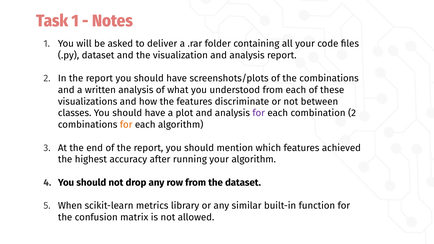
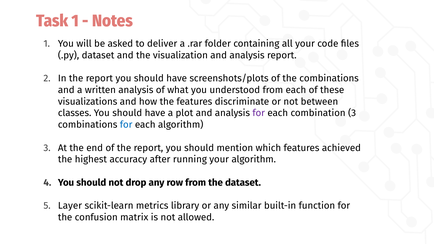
combination 2: 2 -> 3
for at (126, 125) colour: orange -> blue
When: When -> Layer
